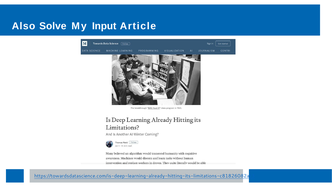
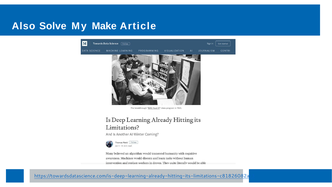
Input: Input -> Make
